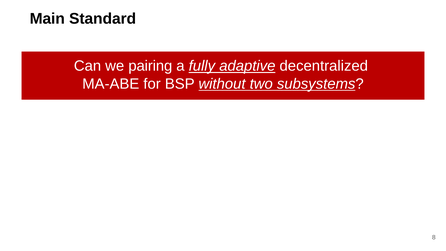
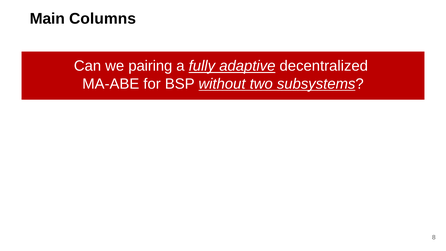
Standard: Standard -> Columns
